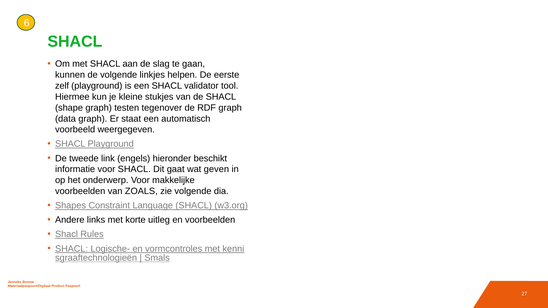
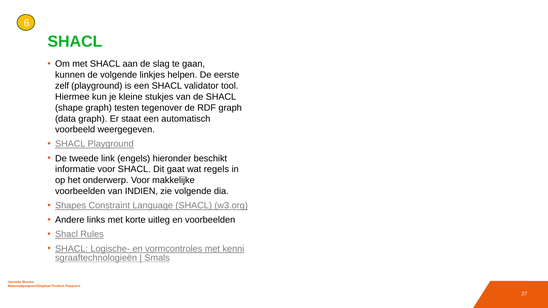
geven: geven -> regels
ZOALS: ZOALS -> INDIEN
